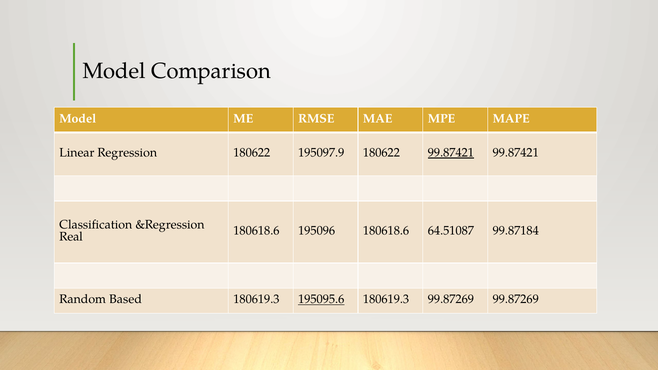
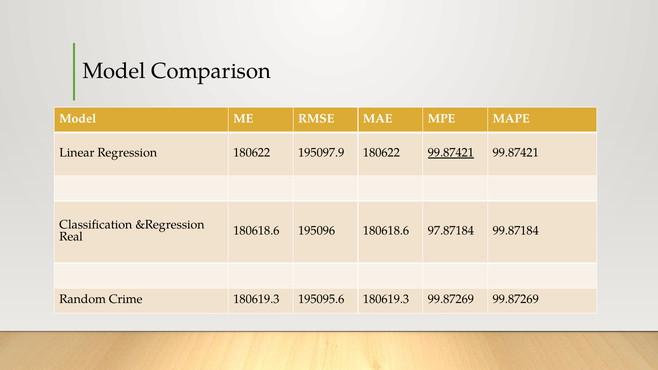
64.51087: 64.51087 -> 97.87184
Based: Based -> Crime
195095.6 underline: present -> none
